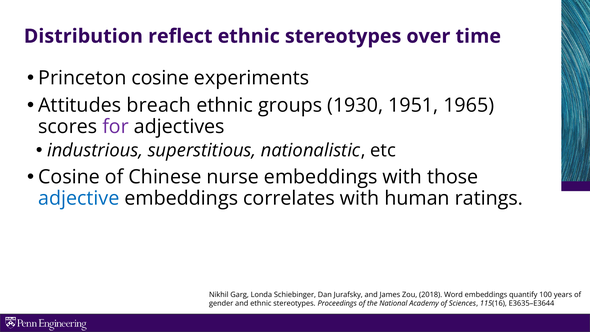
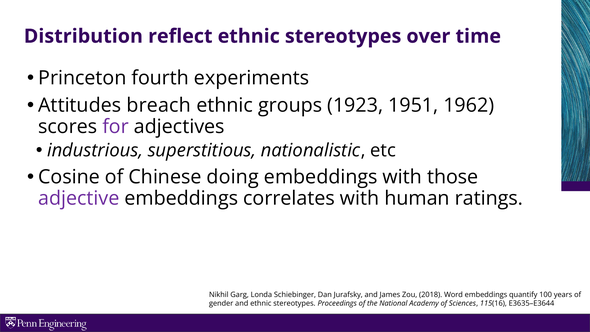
Princeton cosine: cosine -> fourth
1930: 1930 -> 1923
1965: 1965 -> 1962
nurse: nurse -> doing
adjective colour: blue -> purple
